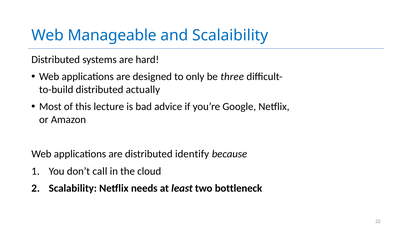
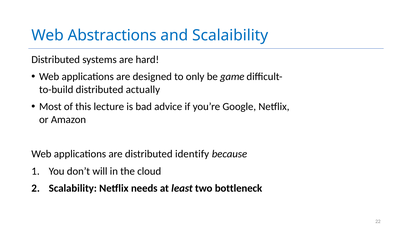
Manageable: Manageable -> Abstractions
three: three -> game
call: call -> will
